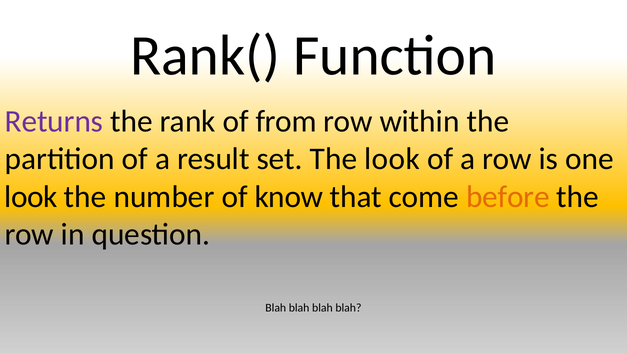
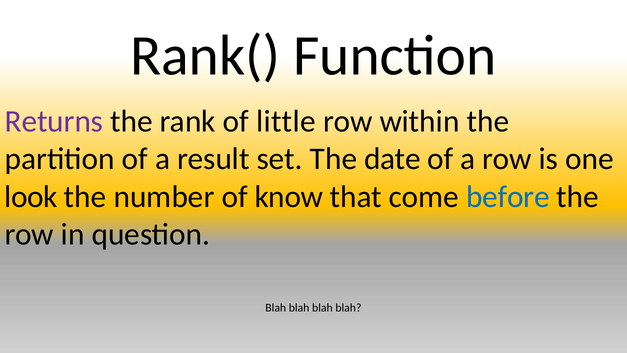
from: from -> little
The look: look -> date
before colour: orange -> blue
